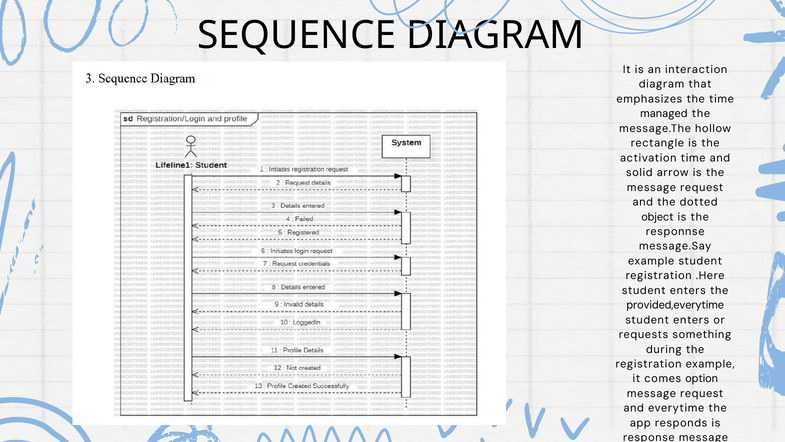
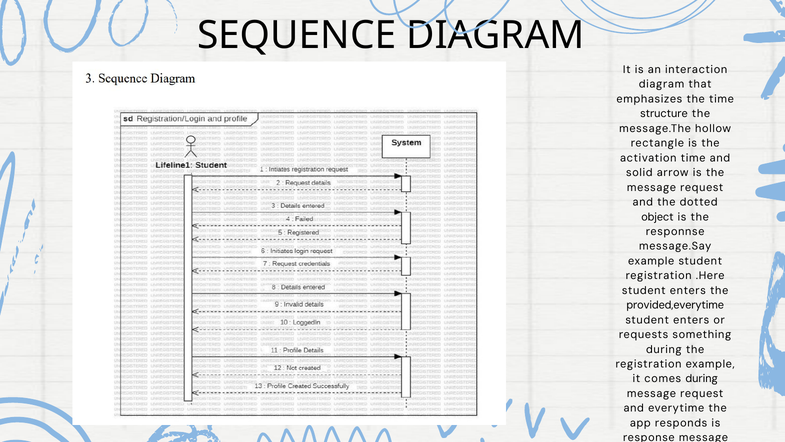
managed: managed -> structure
comes option: option -> during
